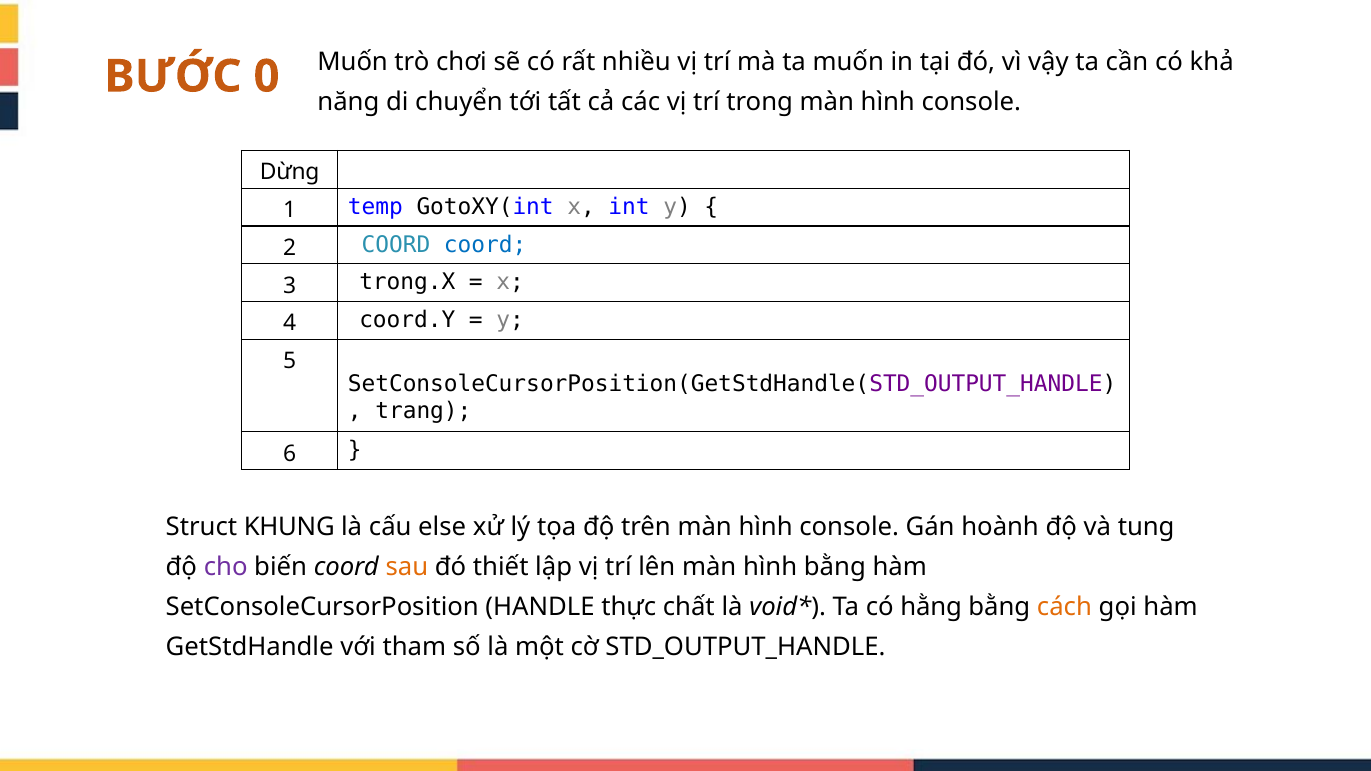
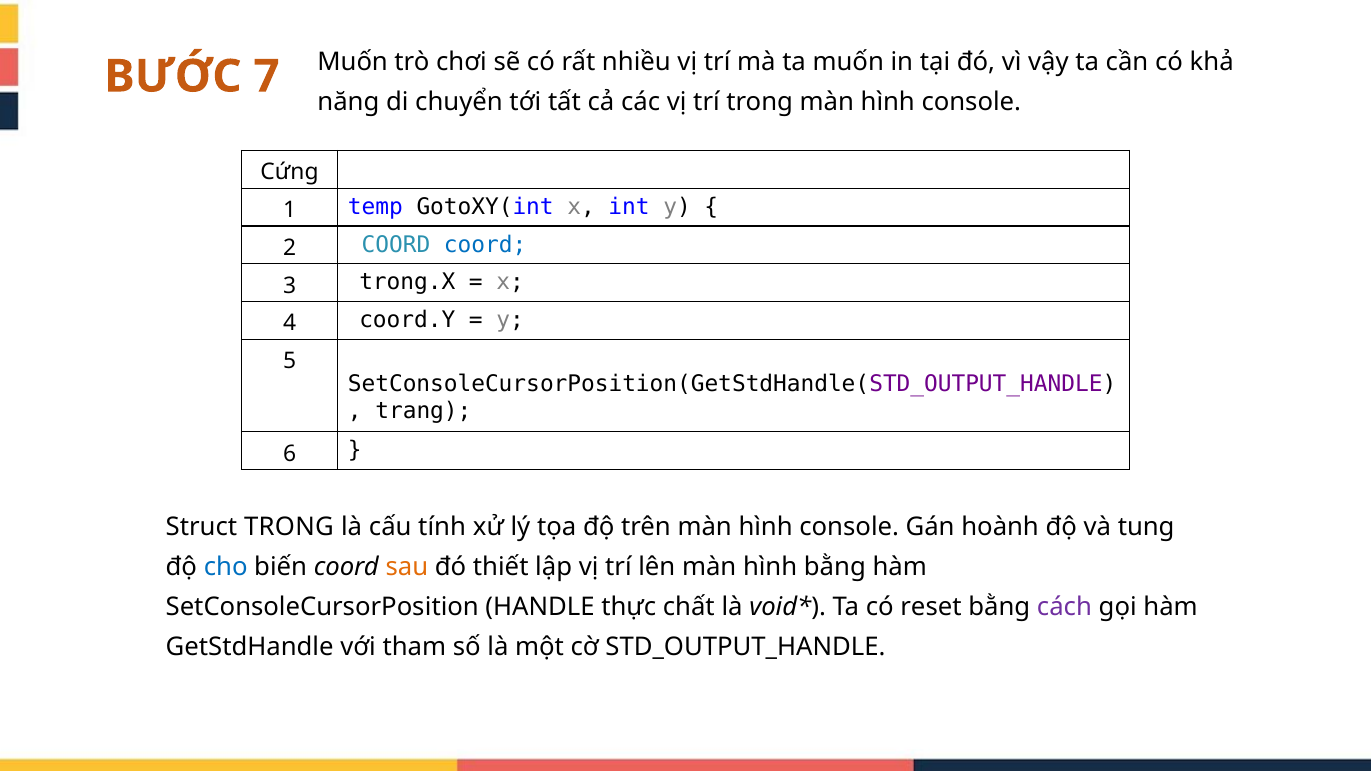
0: 0 -> 7
Dừng: Dừng -> Cứng
Struct KHUNG: KHUNG -> TRONG
else: else -> tính
cho colour: purple -> blue
hằng: hằng -> reset
cách colour: orange -> purple
